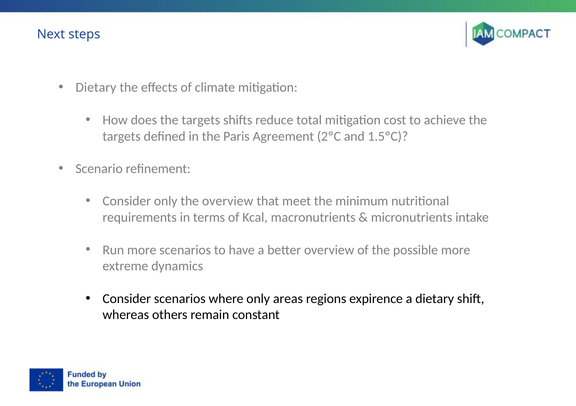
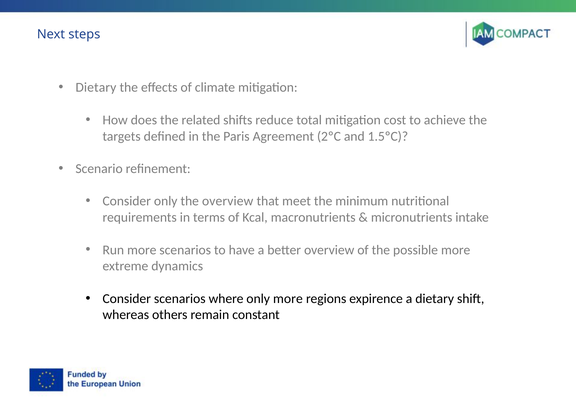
does the targets: targets -> related
only areas: areas -> more
